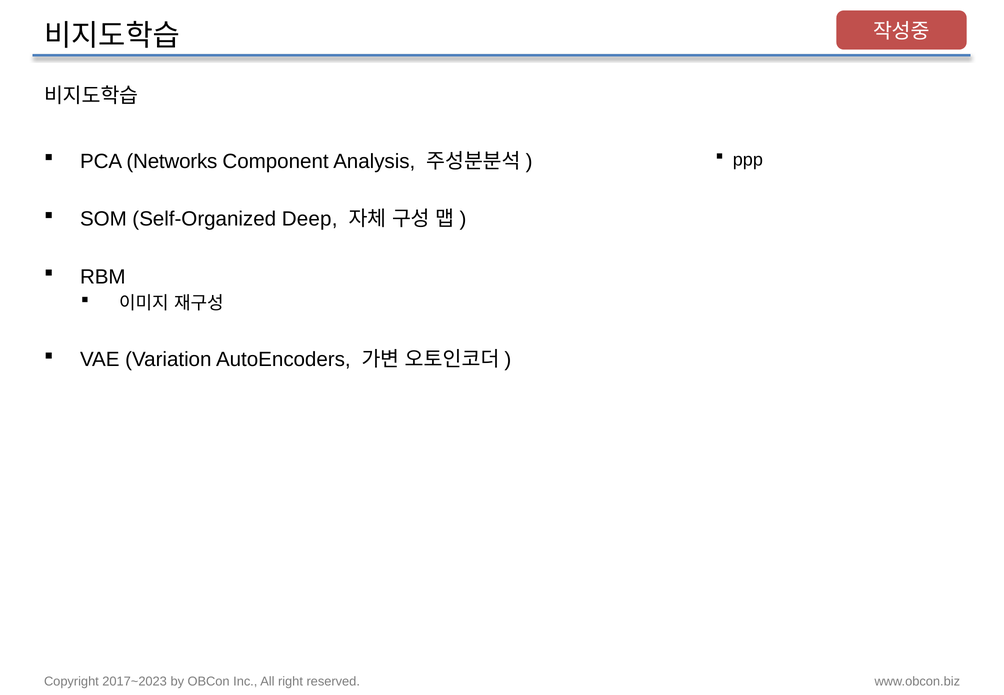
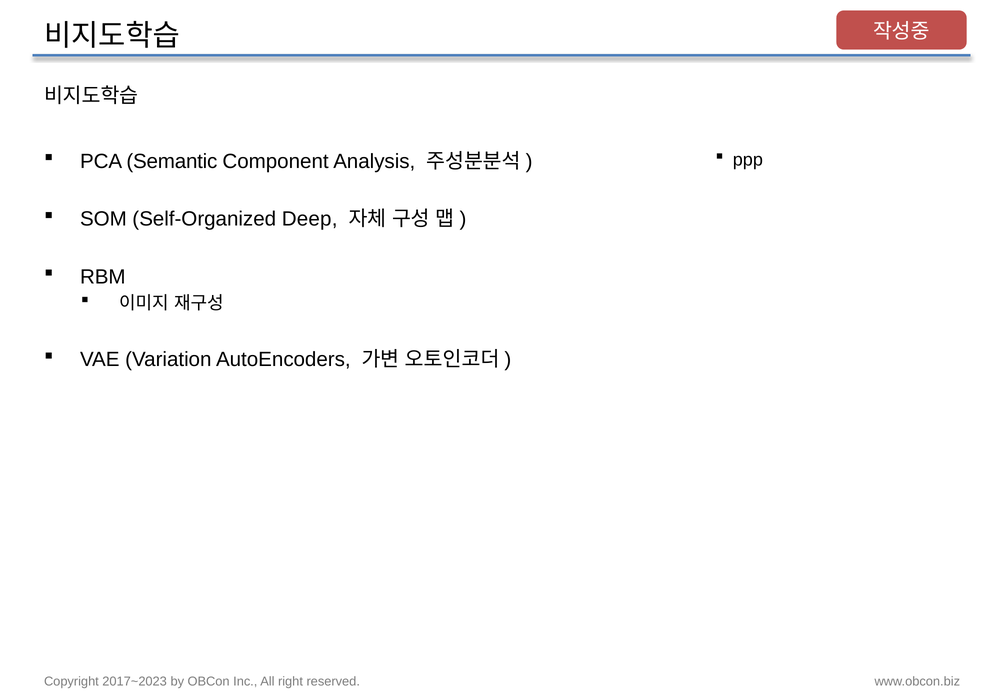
Networks: Networks -> Semantic
